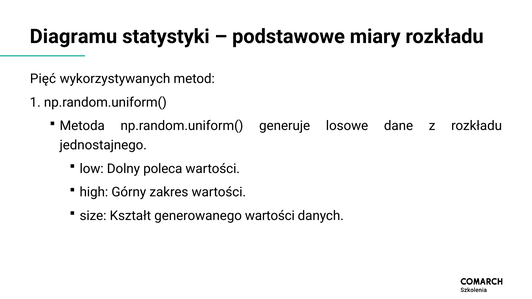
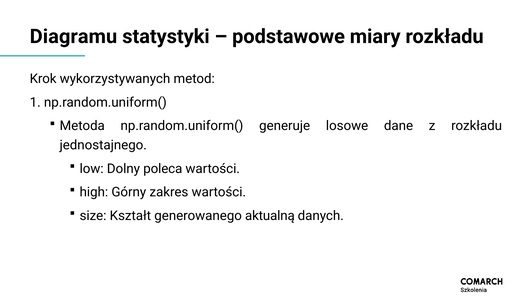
Pięć: Pięć -> Krok
generowanego wartości: wartości -> aktualną
